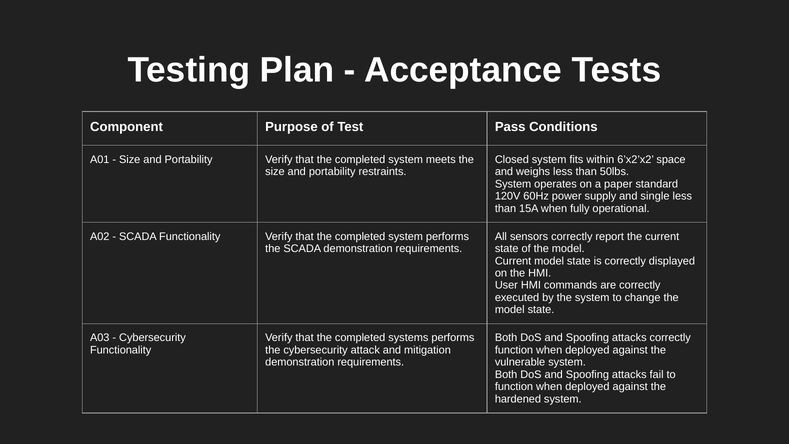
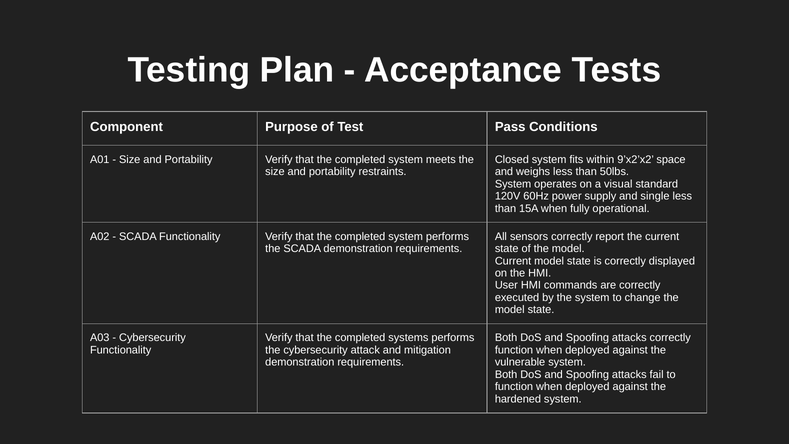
6’x2’x2: 6’x2’x2 -> 9’x2’x2
paper: paper -> visual
